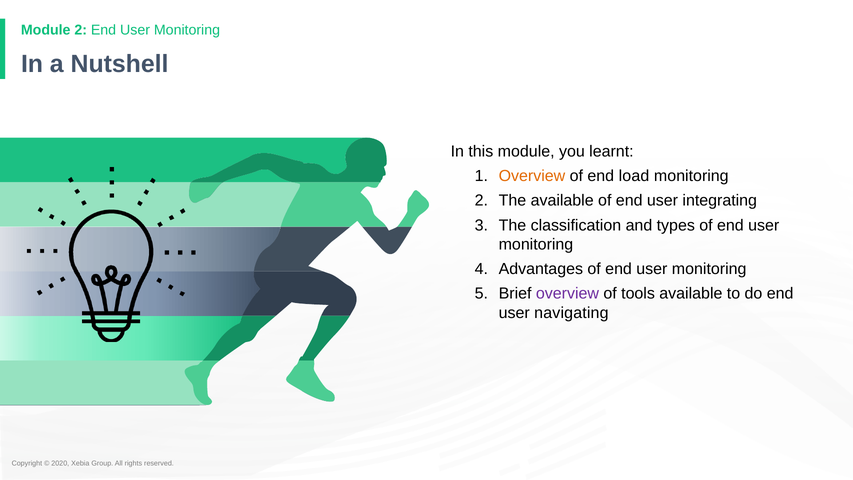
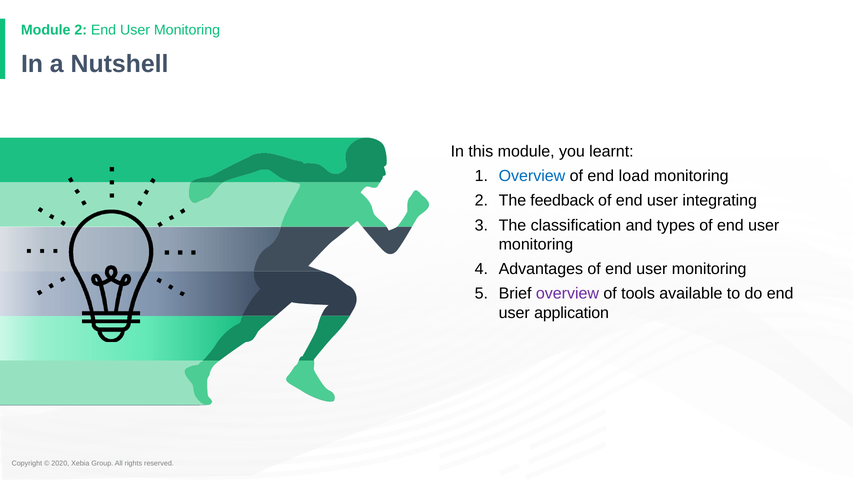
Overview at (532, 176) colour: orange -> blue
The available: available -> feedback
navigating: navigating -> application
